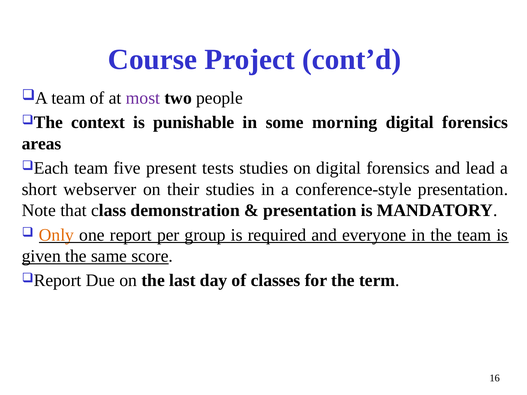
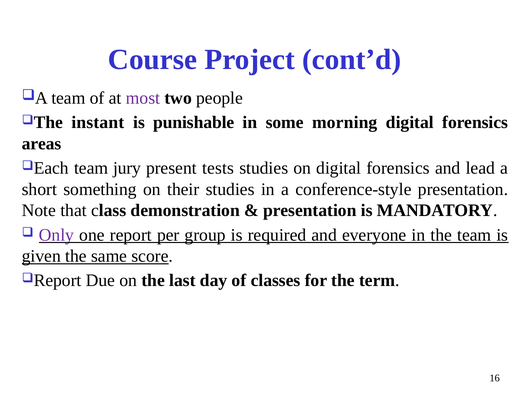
context: context -> instant
five: five -> jury
webserver: webserver -> something
Only colour: orange -> purple
